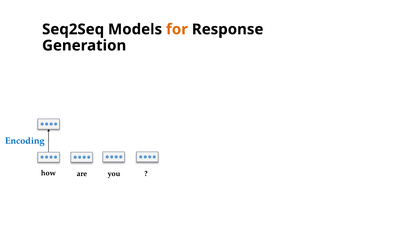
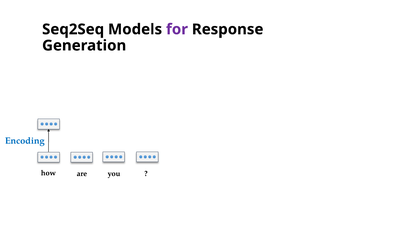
for colour: orange -> purple
